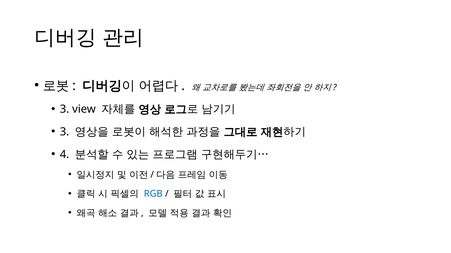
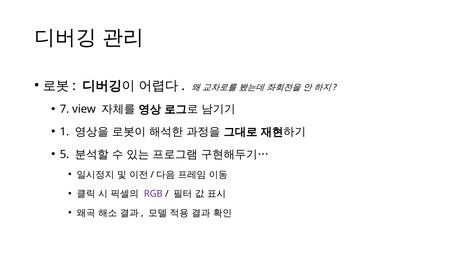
3 at (64, 110): 3 -> 7
3 at (64, 132): 3 -> 1
4: 4 -> 5
RGB colour: blue -> purple
